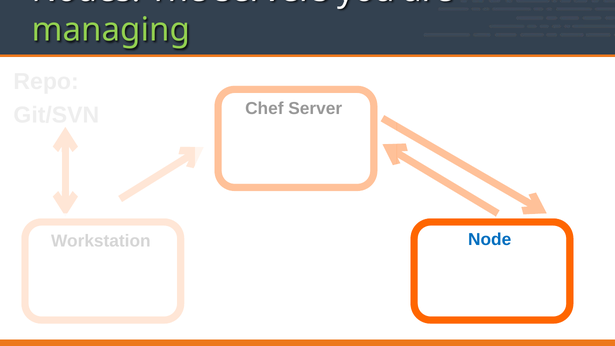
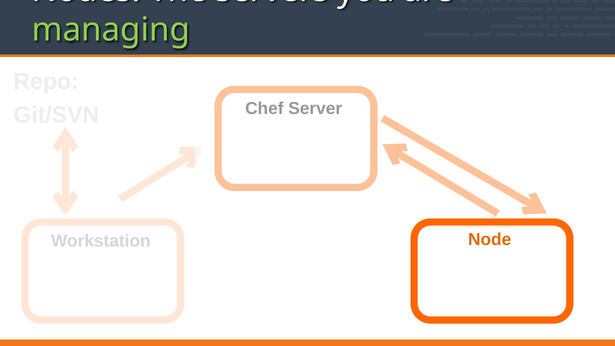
Node colour: blue -> orange
